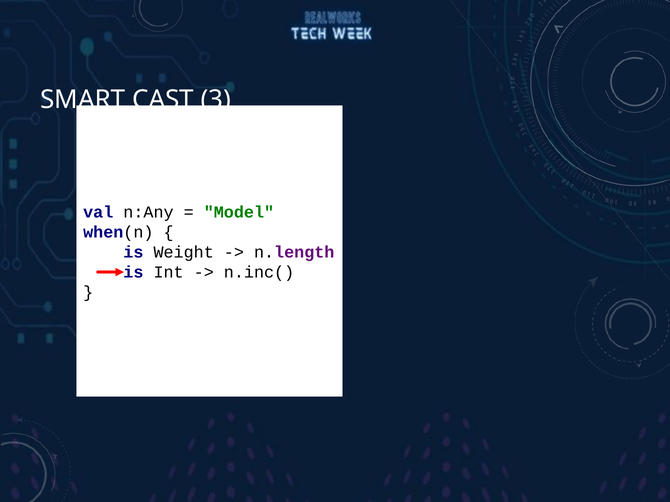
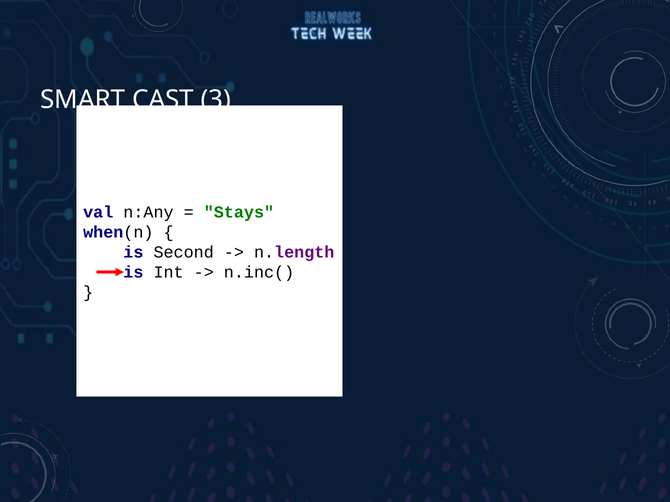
Model: Model -> Stays
Weight: Weight -> Second
